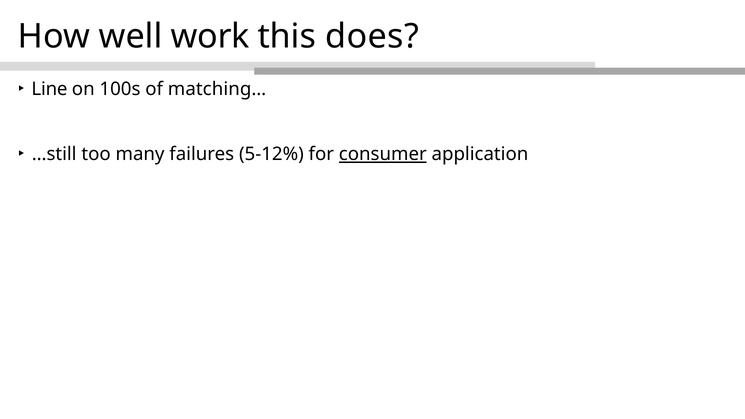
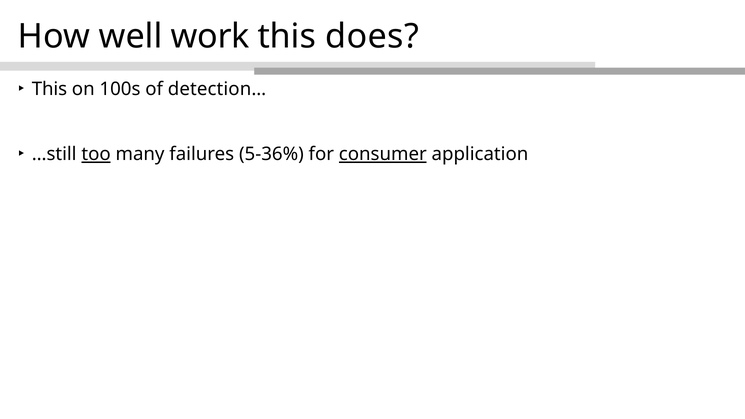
Line at (49, 89): Line -> This
matching…: matching… -> detection…
too underline: none -> present
5-12%: 5-12% -> 5-36%
